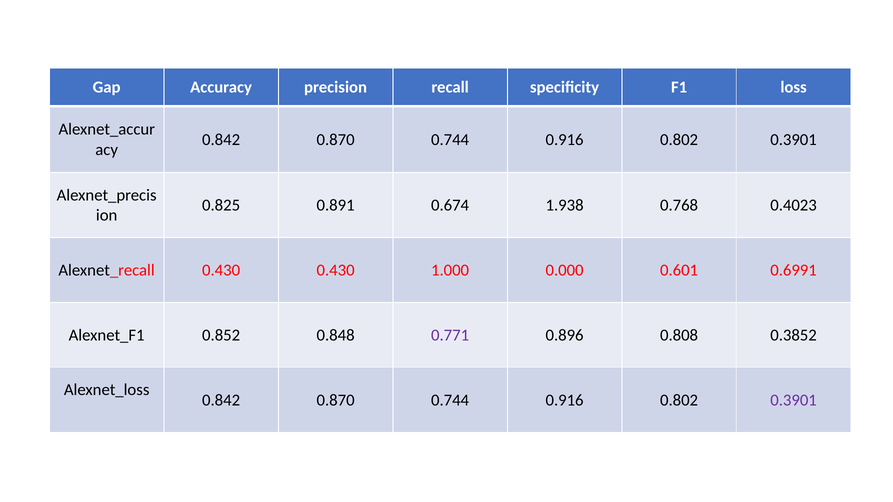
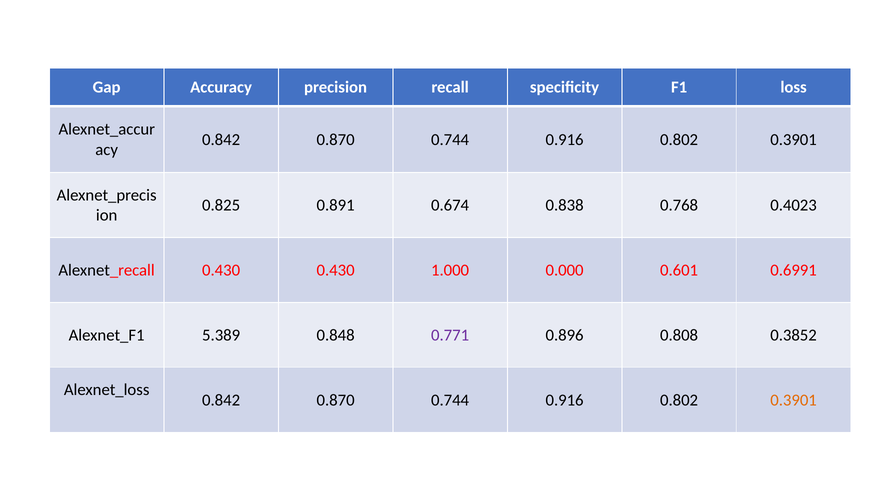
1.938: 1.938 -> 0.838
0.852: 0.852 -> 5.389
0.3901 at (794, 400) colour: purple -> orange
